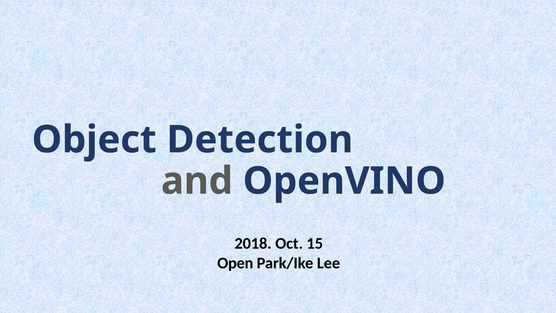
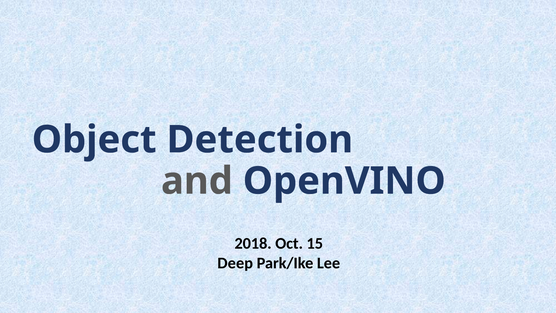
Open: Open -> Deep
